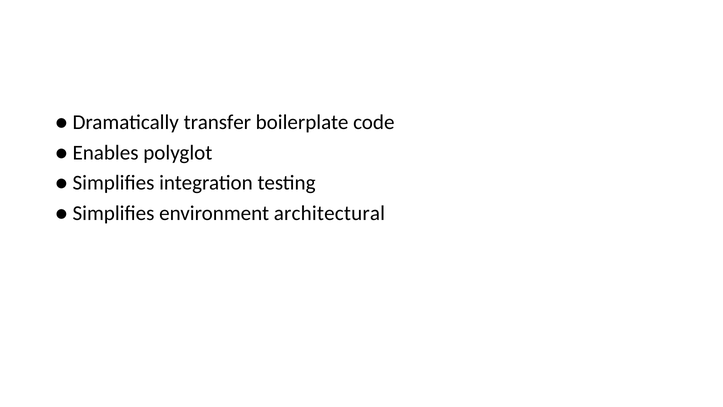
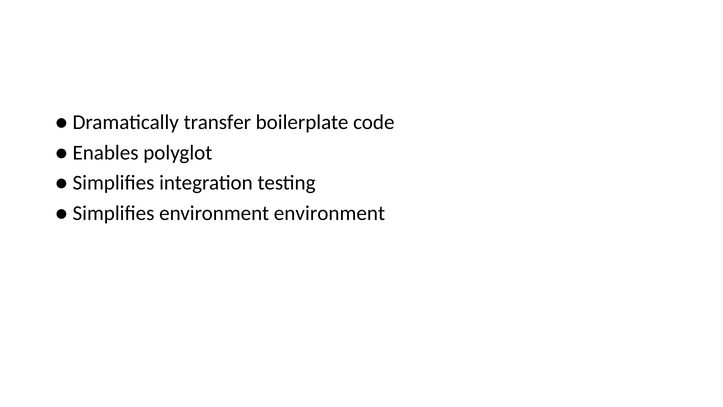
environment architectural: architectural -> environment
